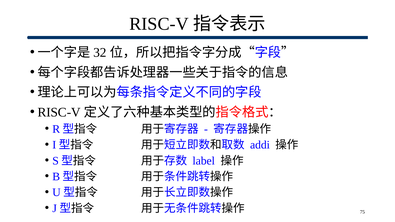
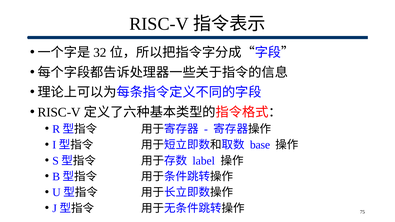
addi: addi -> base
